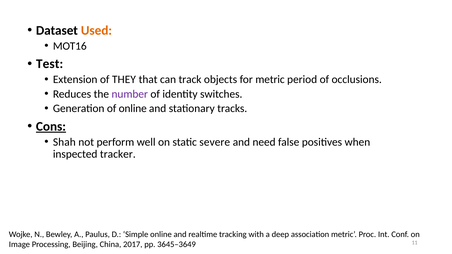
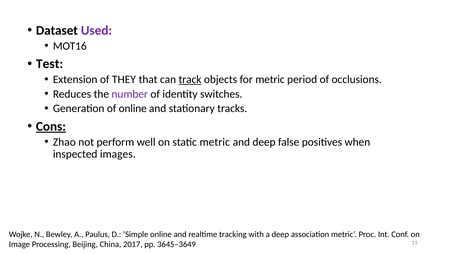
Used colour: orange -> purple
track underline: none -> present
Shah: Shah -> Zhao
static severe: severe -> metric
and need: need -> deep
tracker: tracker -> images
